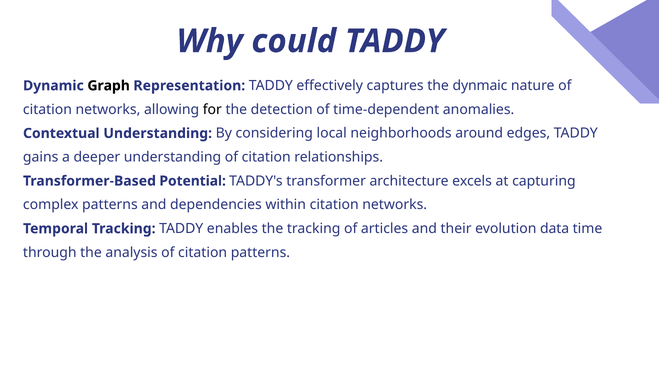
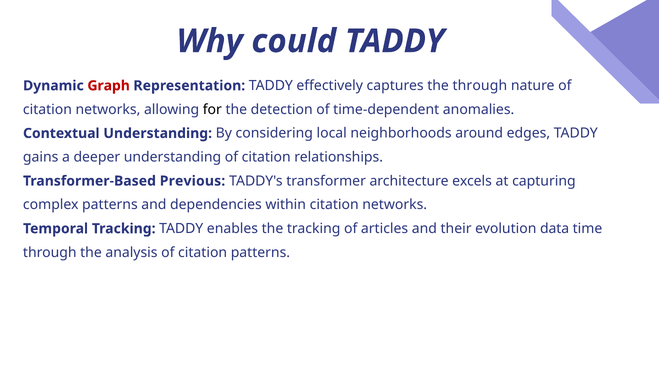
Graph colour: black -> red
the dynmaic: dynmaic -> through
Potential: Potential -> Previous
